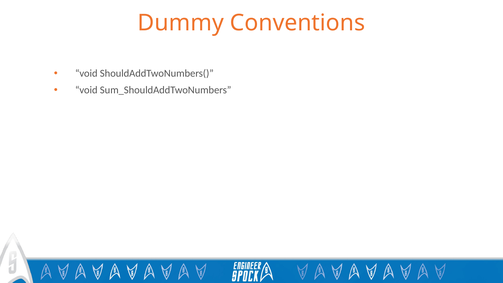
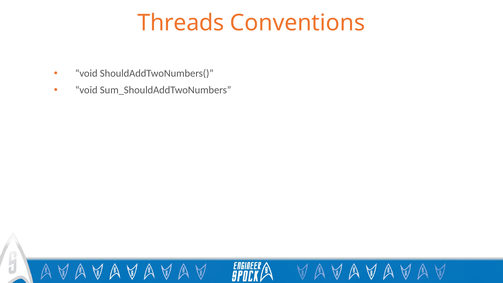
Dummy: Dummy -> Threads
